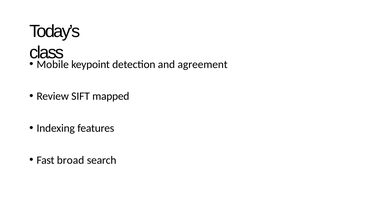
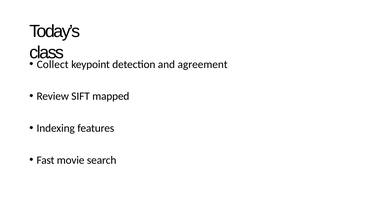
Mobile: Mobile -> Collect
broad: broad -> movie
